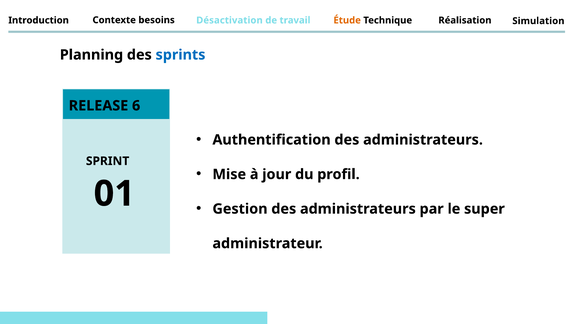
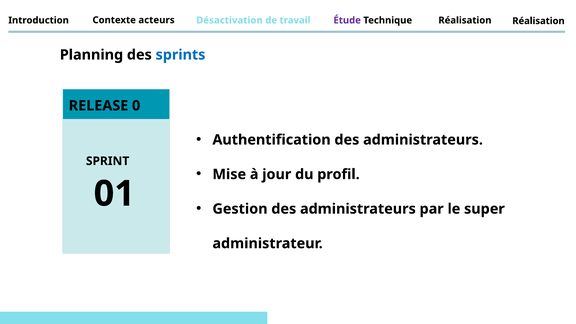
besoins: besoins -> acteurs
Étude colour: orange -> purple
Technique Simulation: Simulation -> Réalisation
6: 6 -> 0
